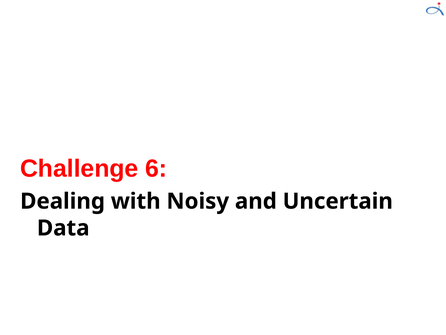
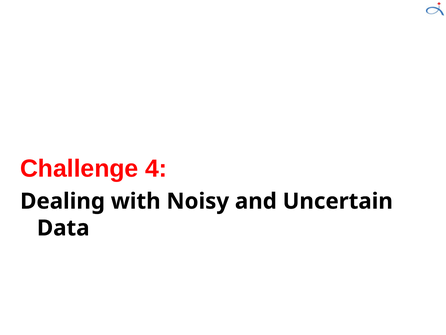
6: 6 -> 4
